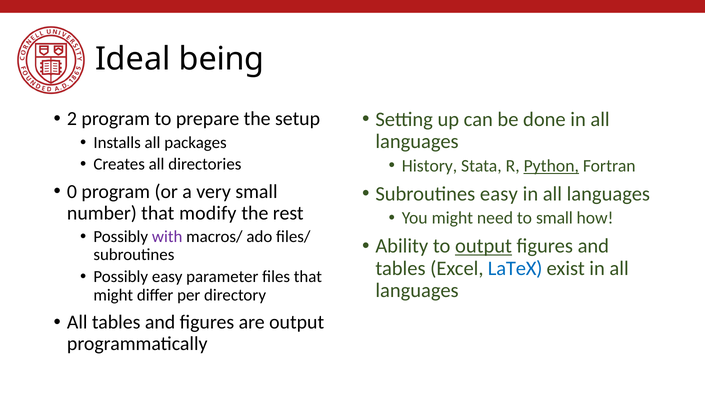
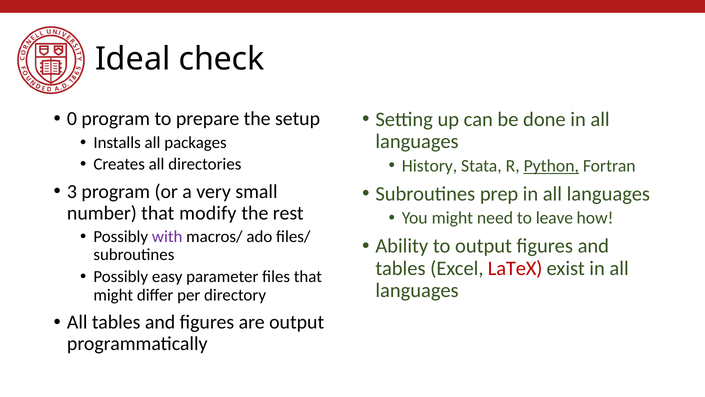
being: being -> check
2: 2 -> 0
0: 0 -> 3
Subroutines easy: easy -> prep
to small: small -> leave
output at (484, 246) underline: present -> none
LaTeX colour: blue -> red
